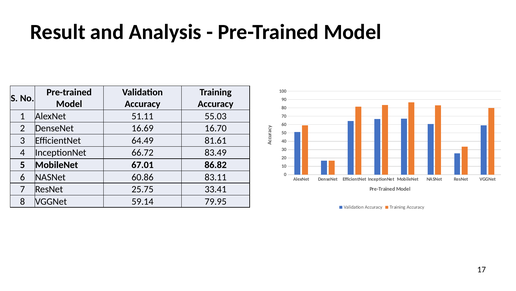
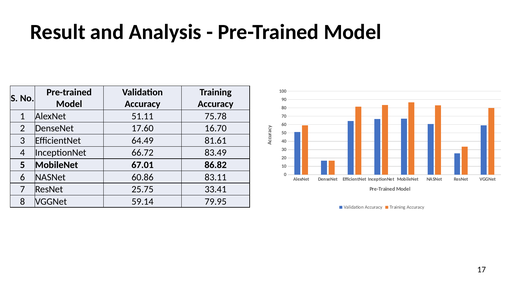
55.03: 55.03 -> 75.78
16.69: 16.69 -> 17.60
